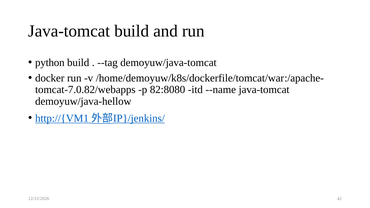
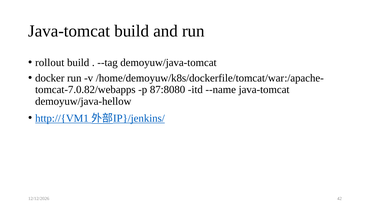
python: python -> rollout
82:8080: 82:8080 -> 87:8080
